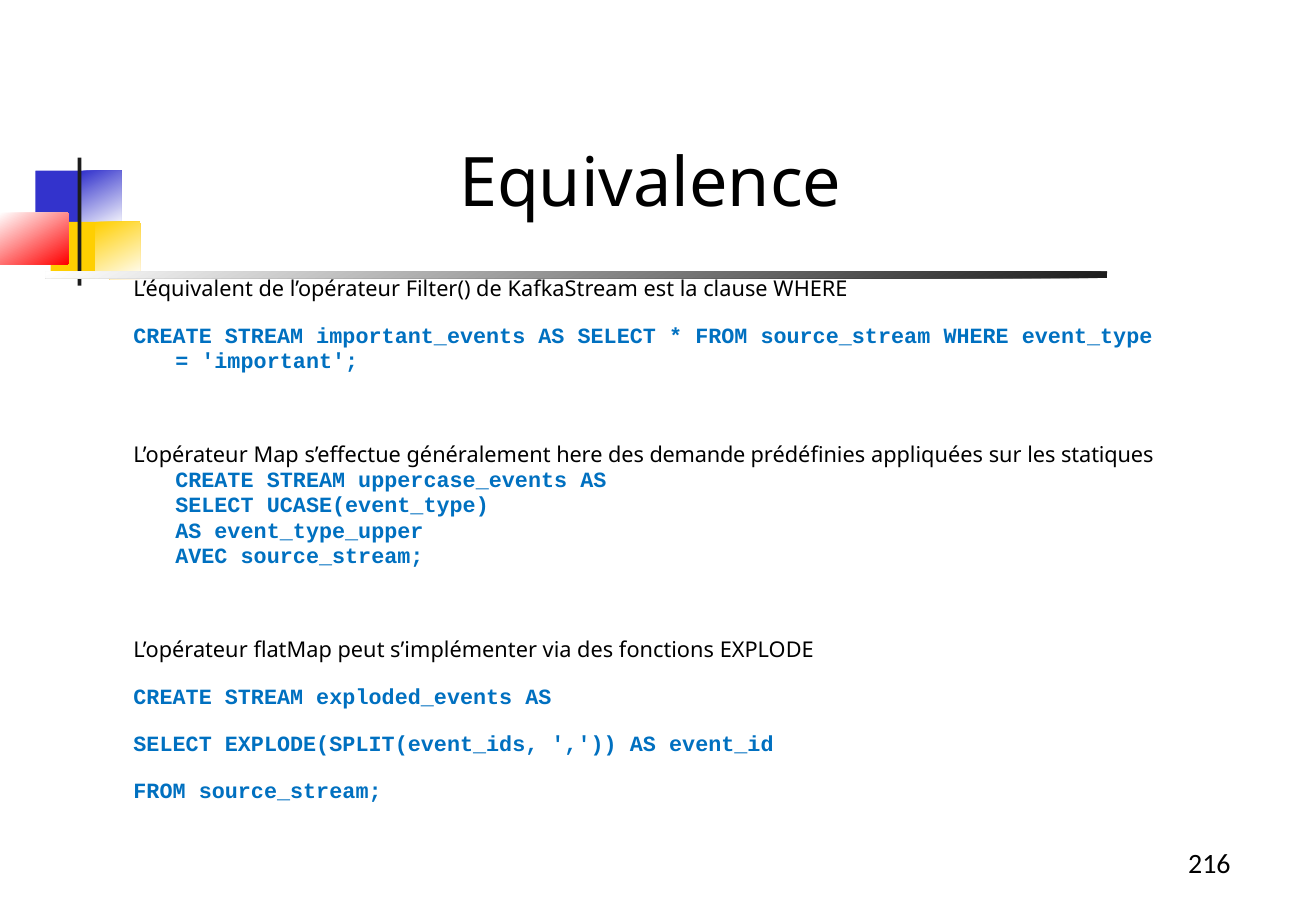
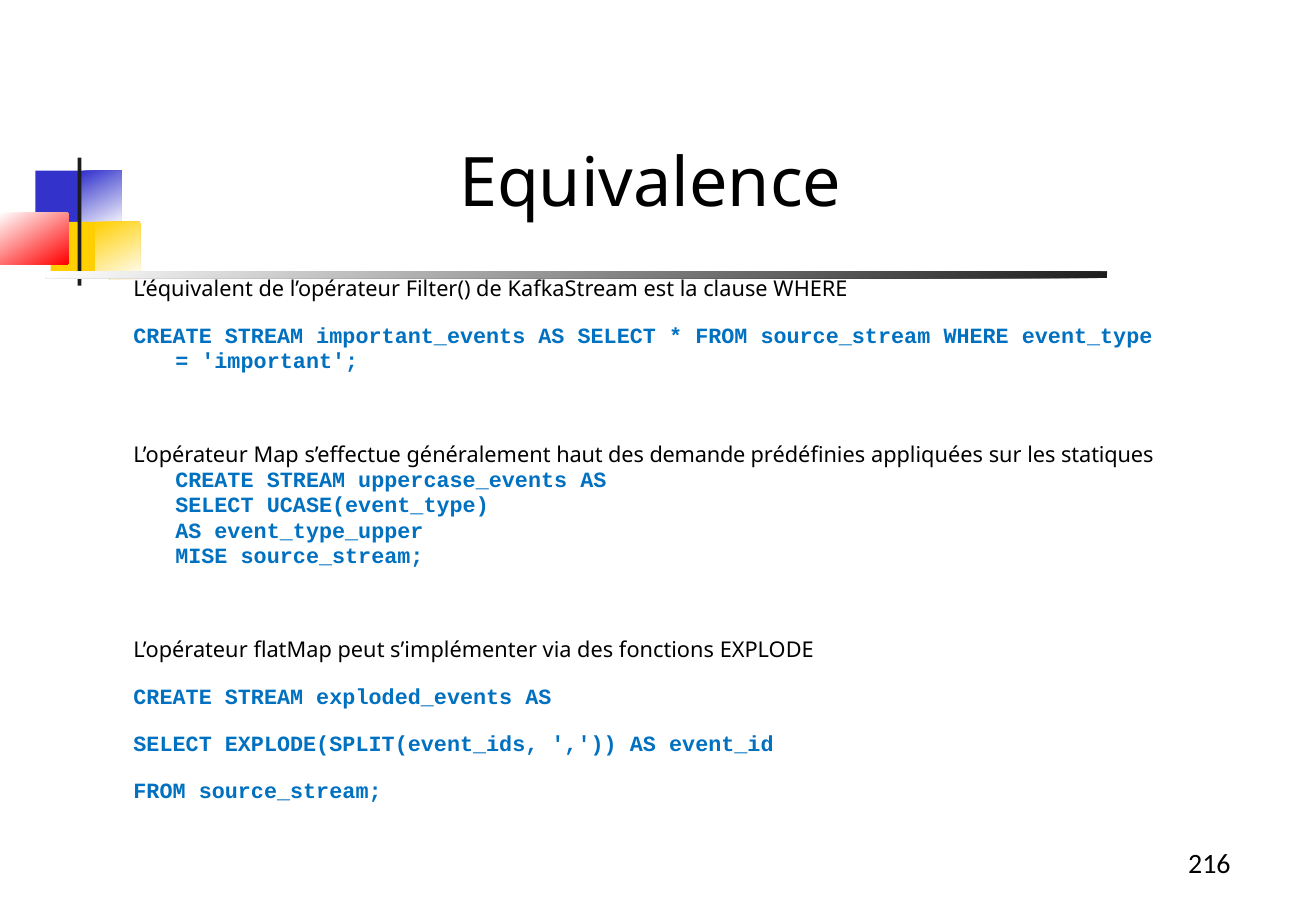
here: here -> haut
AVEC: AVEC -> MISE
